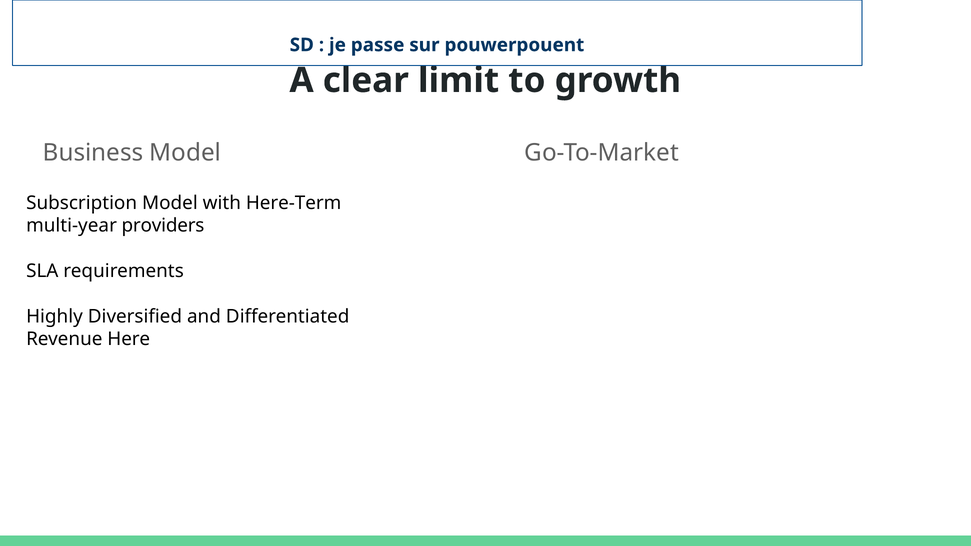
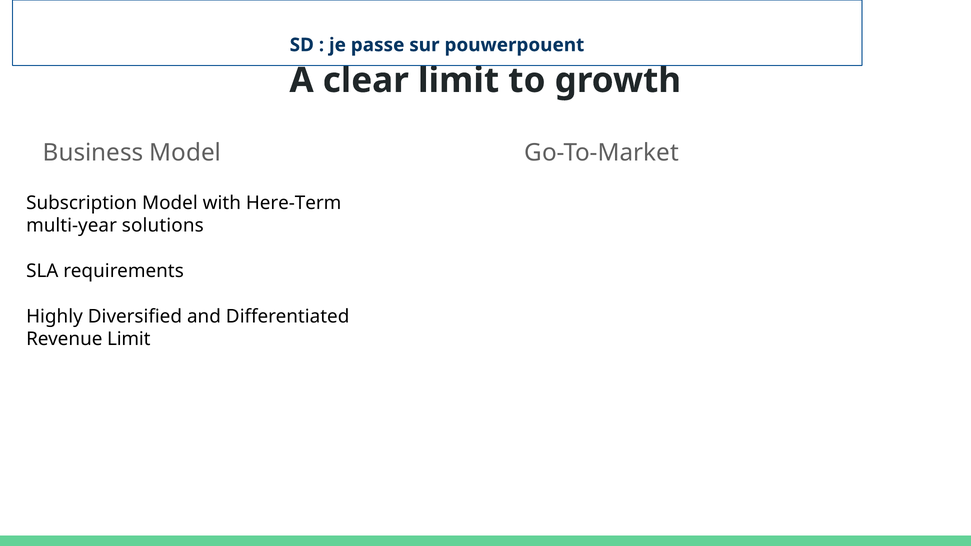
providers: providers -> solutions
Revenue Here: Here -> Limit
